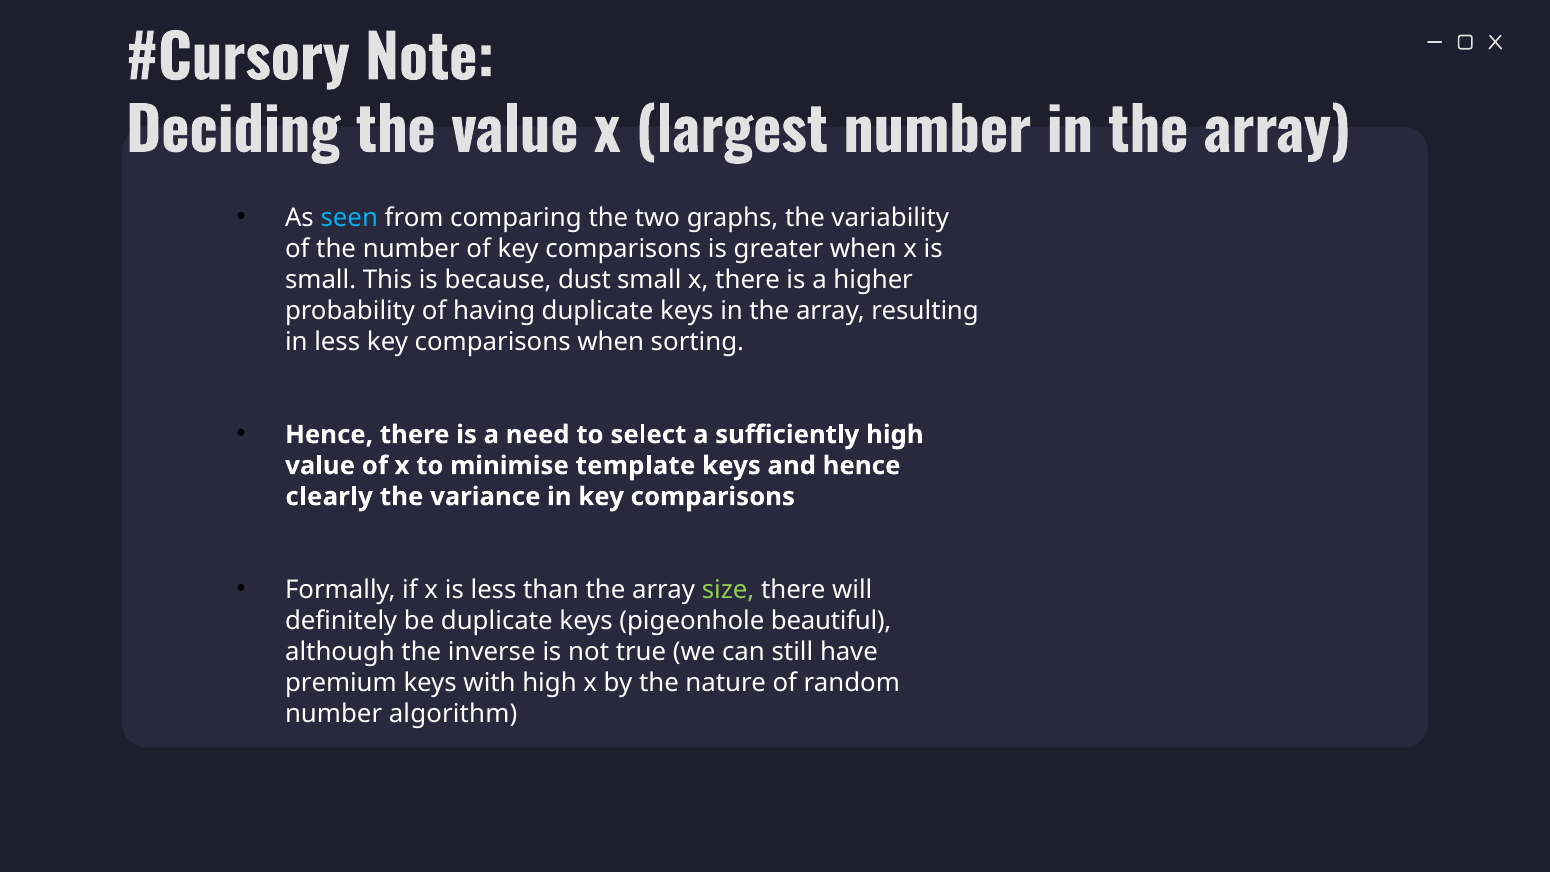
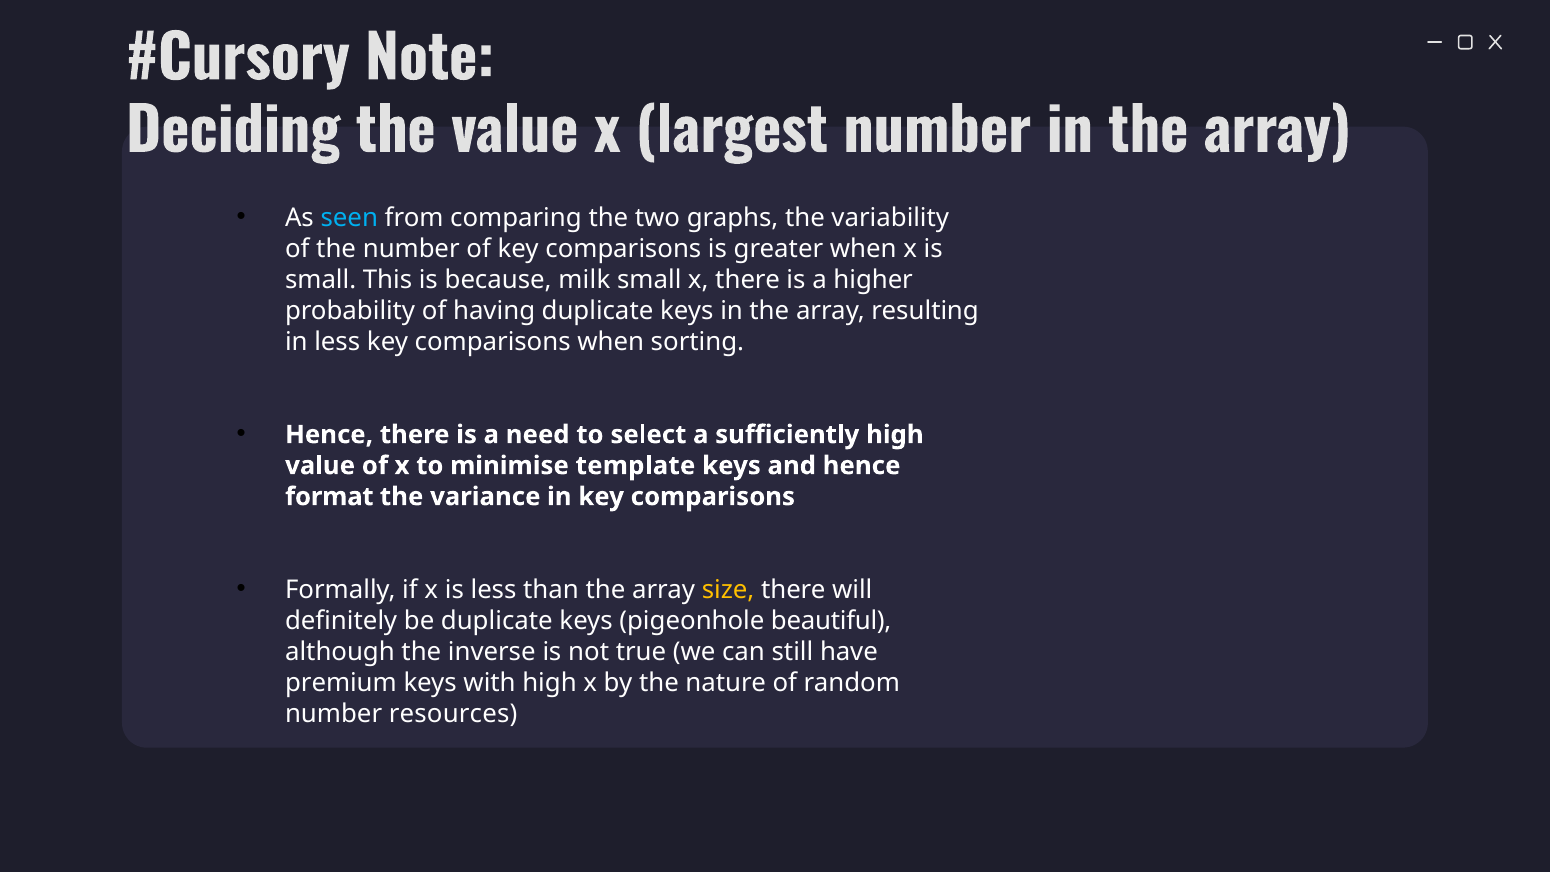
dust: dust -> milk
clearly: clearly -> format
size colour: light green -> yellow
algorithm: algorithm -> resources
